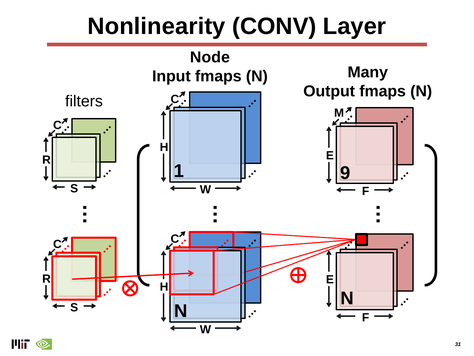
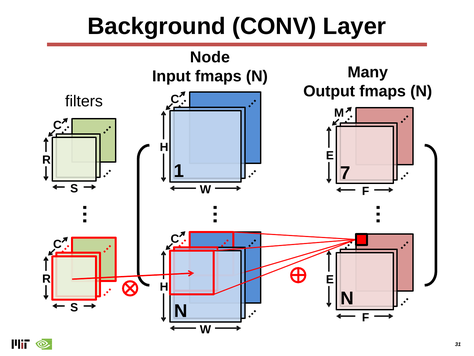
Nonlinearity: Nonlinearity -> Background
9: 9 -> 7
